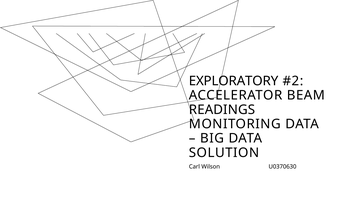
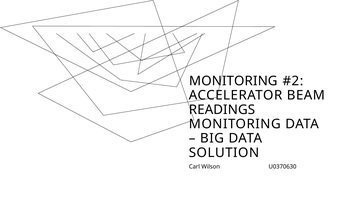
EXPLORATORY at (234, 81): EXPLORATORY -> MONITORING
